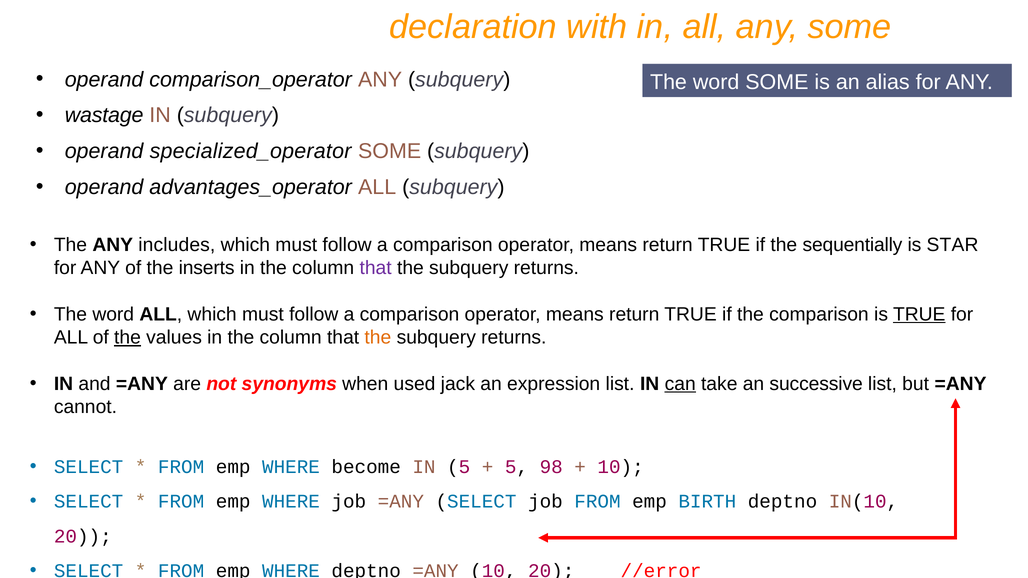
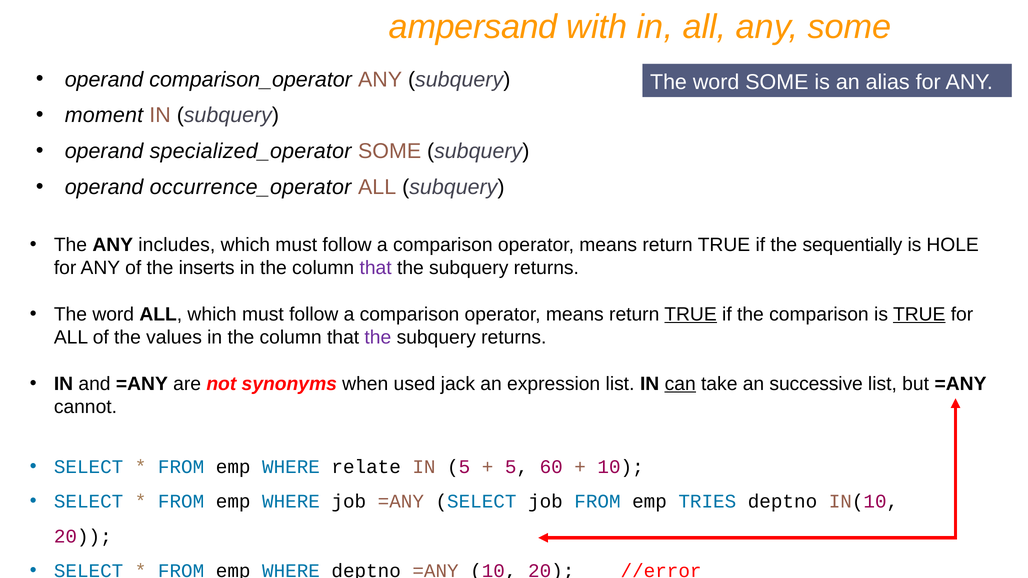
declaration: declaration -> ampersand
wastage: wastage -> moment
advantages_operator: advantages_operator -> occurrence_operator
STAR: STAR -> HOLE
TRUE at (691, 314) underline: none -> present
the at (127, 338) underline: present -> none
the at (378, 338) colour: orange -> purple
become: become -> relate
98: 98 -> 60
BIRTH: BIRTH -> TRIES
